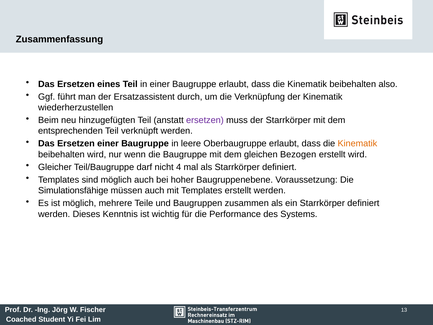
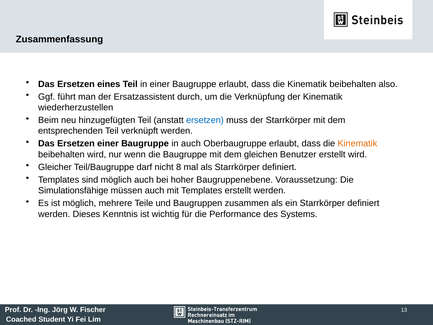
ersetzen at (205, 120) colour: purple -> blue
in leere: leere -> auch
Bezogen: Bezogen -> Benutzer
4: 4 -> 8
